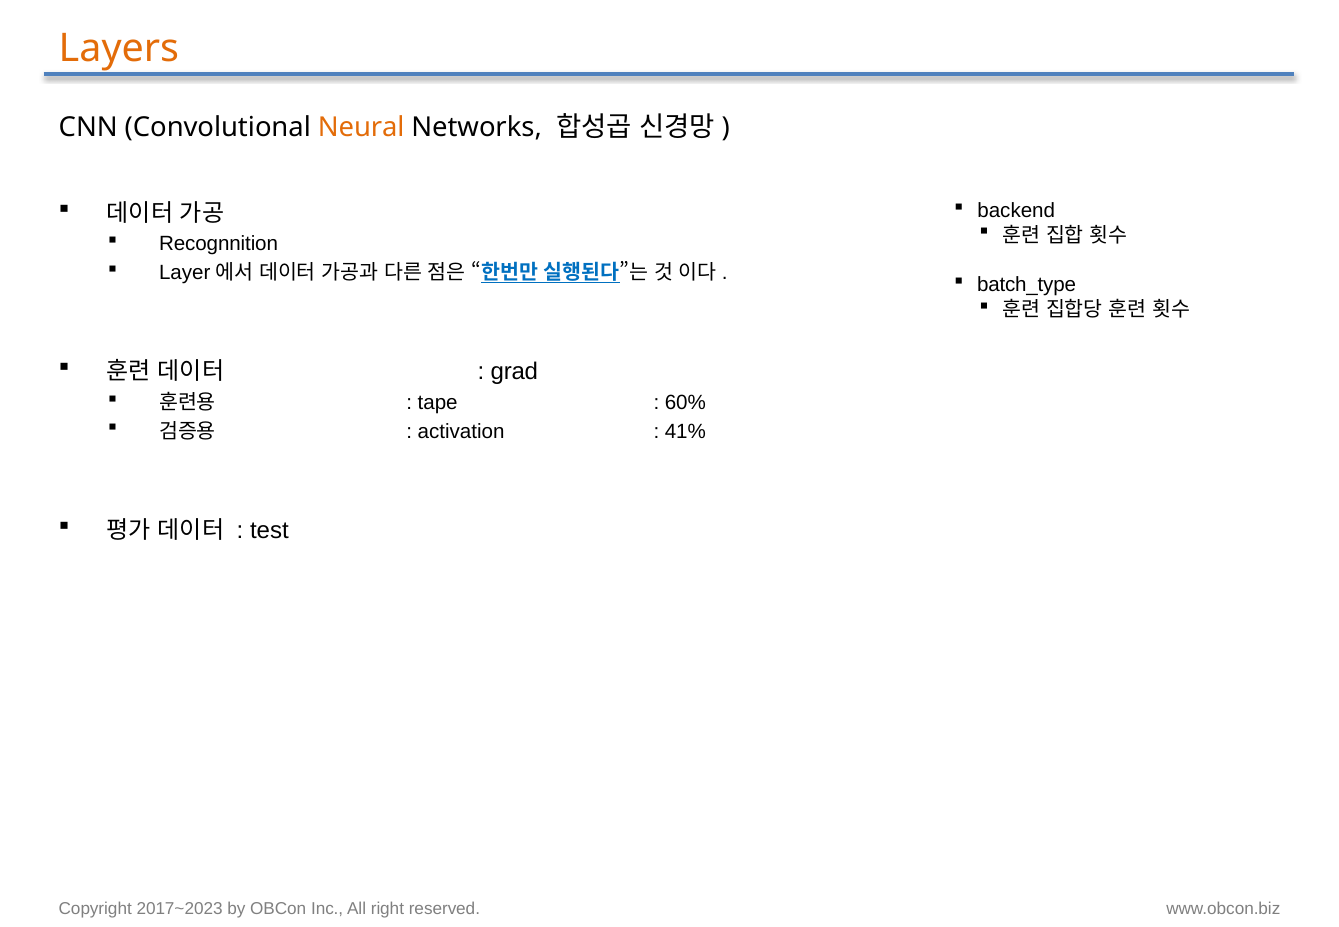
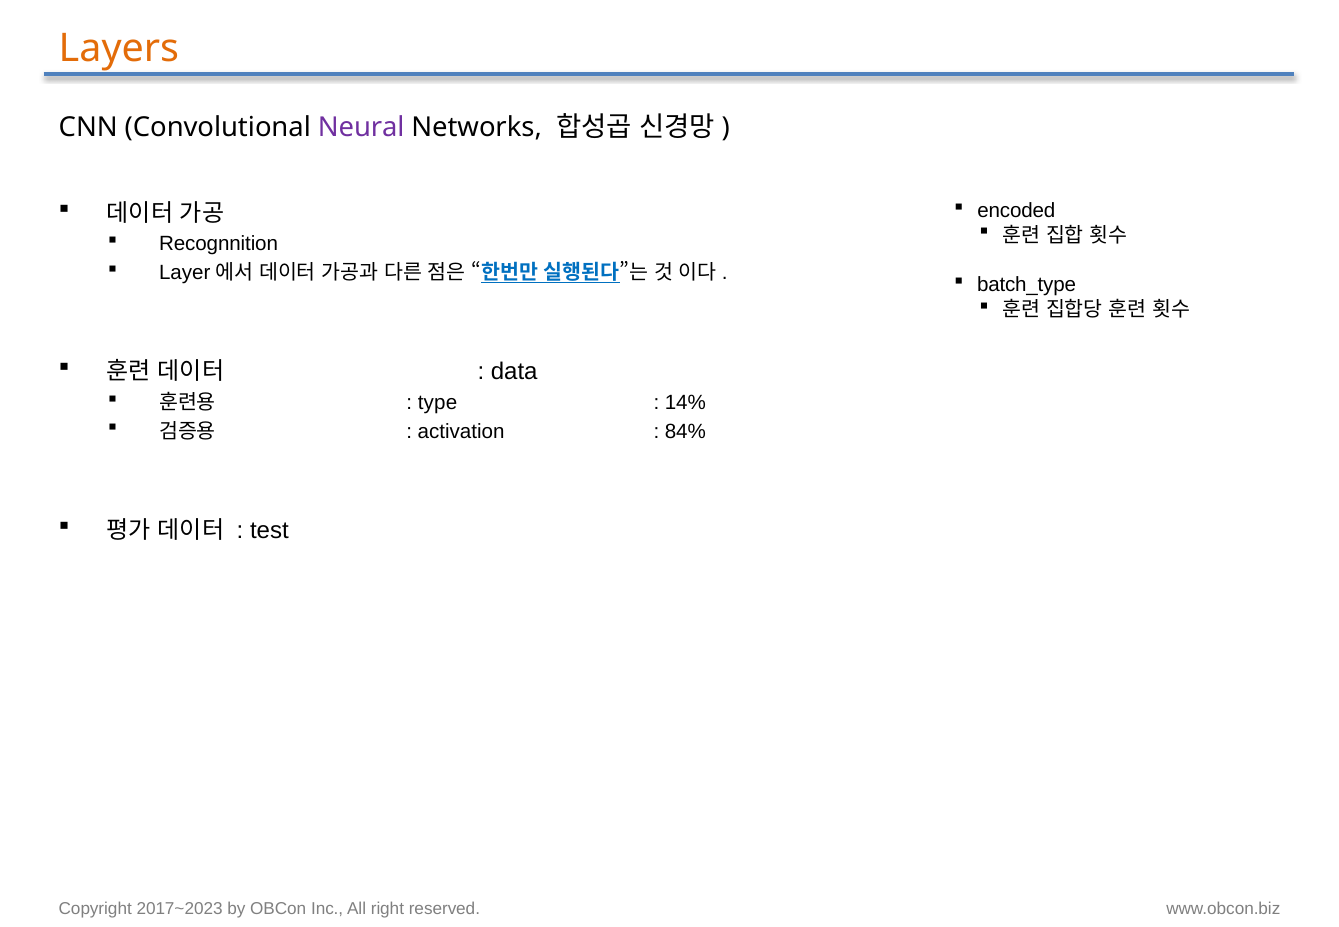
Neural colour: orange -> purple
backend: backend -> encoded
grad: grad -> data
tape: tape -> type
60%: 60% -> 14%
41%: 41% -> 84%
